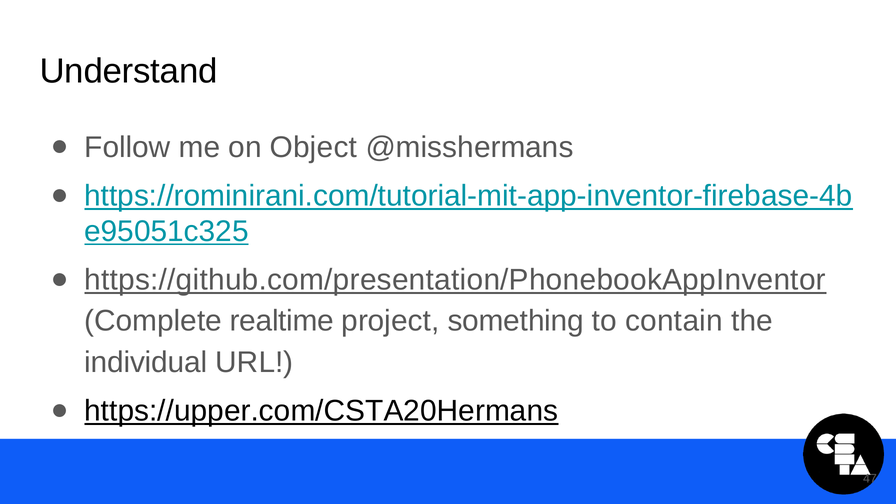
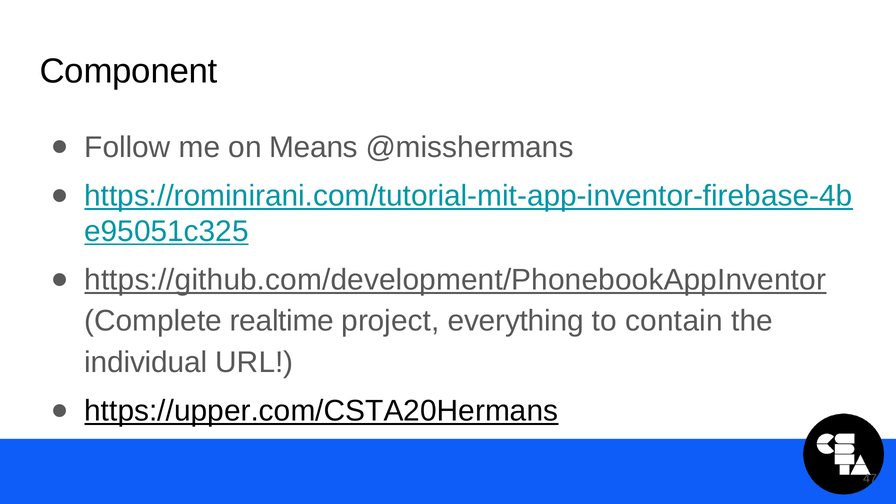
Understand: Understand -> Component
Object: Object -> Means
https://github.com/presentation/PhonebookAppInventor: https://github.com/presentation/PhonebookAppInventor -> https://github.com/development/PhonebookAppInventor
something: something -> everything
